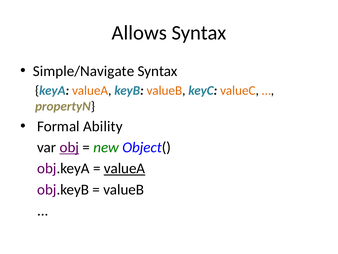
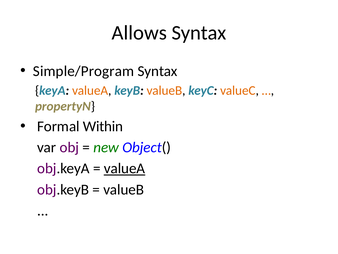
Simple/Navigate: Simple/Navigate -> Simple/Program
Ability: Ability -> Within
obj underline: present -> none
